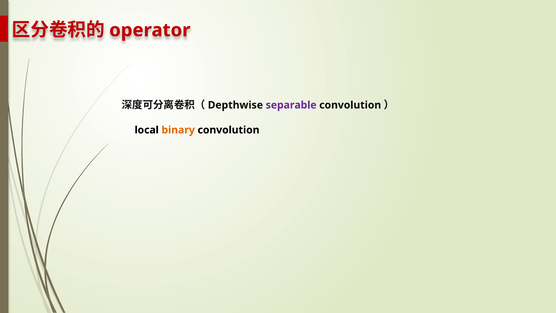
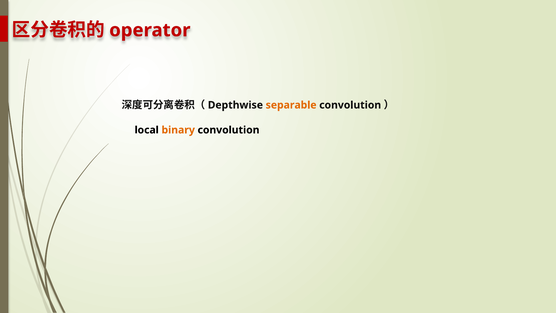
separable colour: purple -> orange
